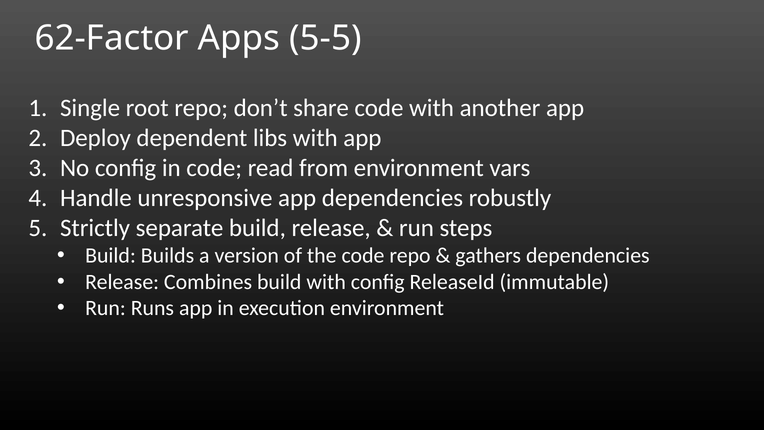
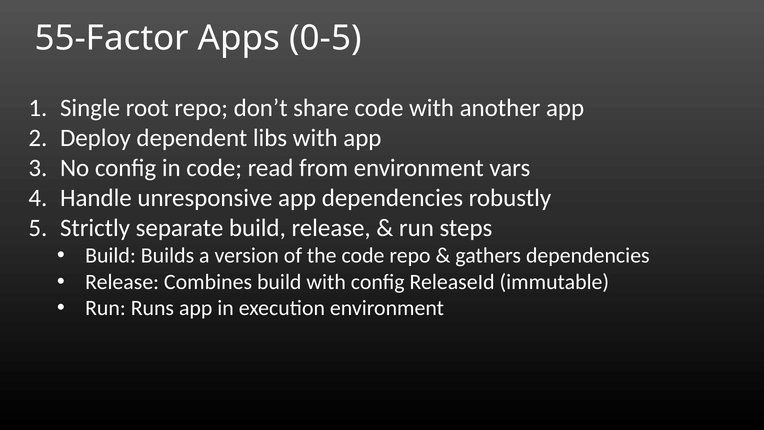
62-Factor: 62-Factor -> 55-Factor
5-5: 5-5 -> 0-5
